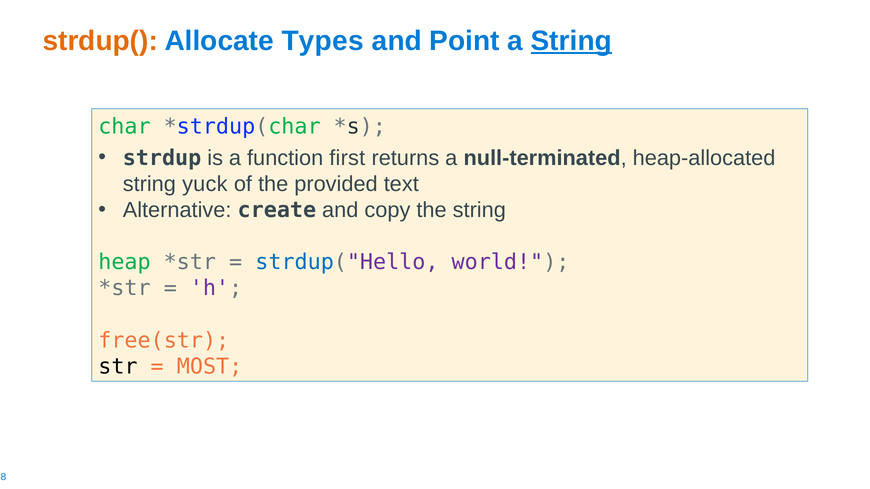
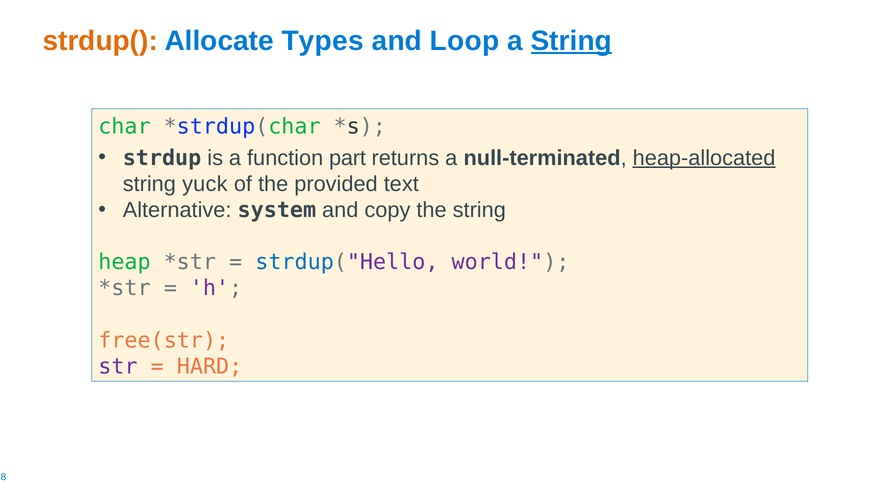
Point: Point -> Loop
first: first -> part
heap-allocated underline: none -> present
create: create -> system
str colour: black -> purple
MOST: MOST -> HARD
